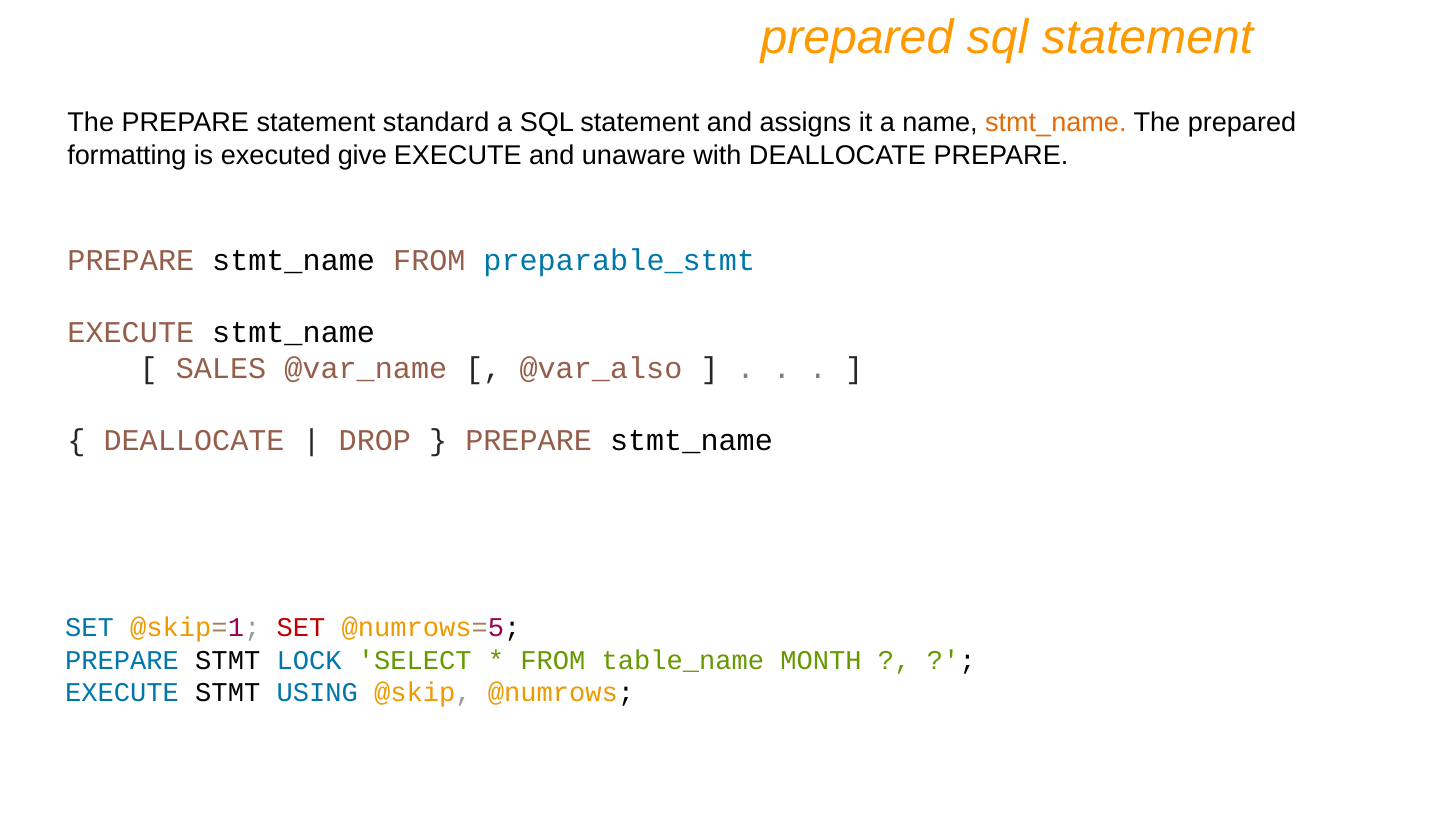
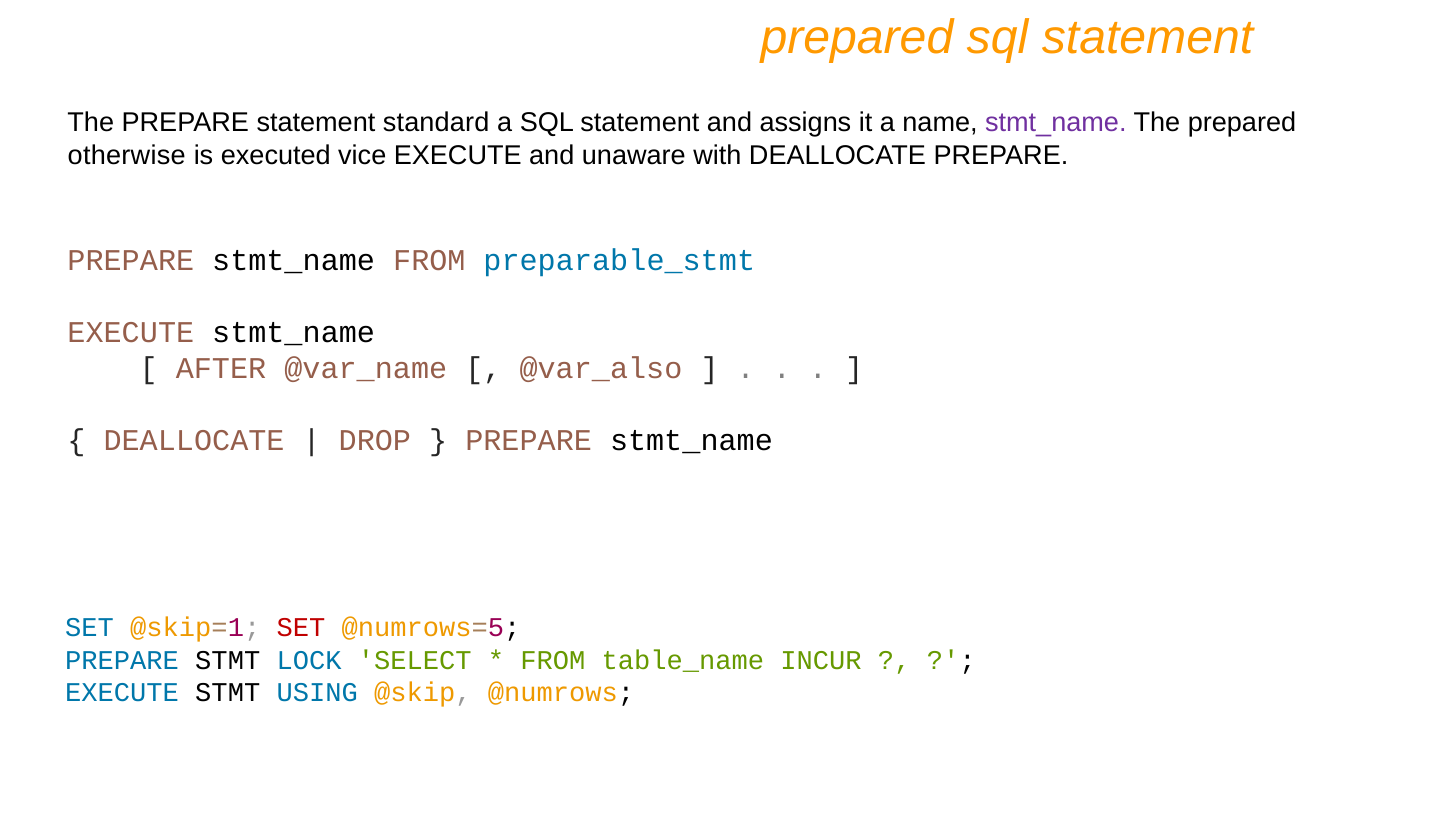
stmt_name at (1056, 123) colour: orange -> purple
formatting: formatting -> otherwise
give: give -> vice
SALES: SALES -> AFTER
MONTH: MONTH -> INCUR
